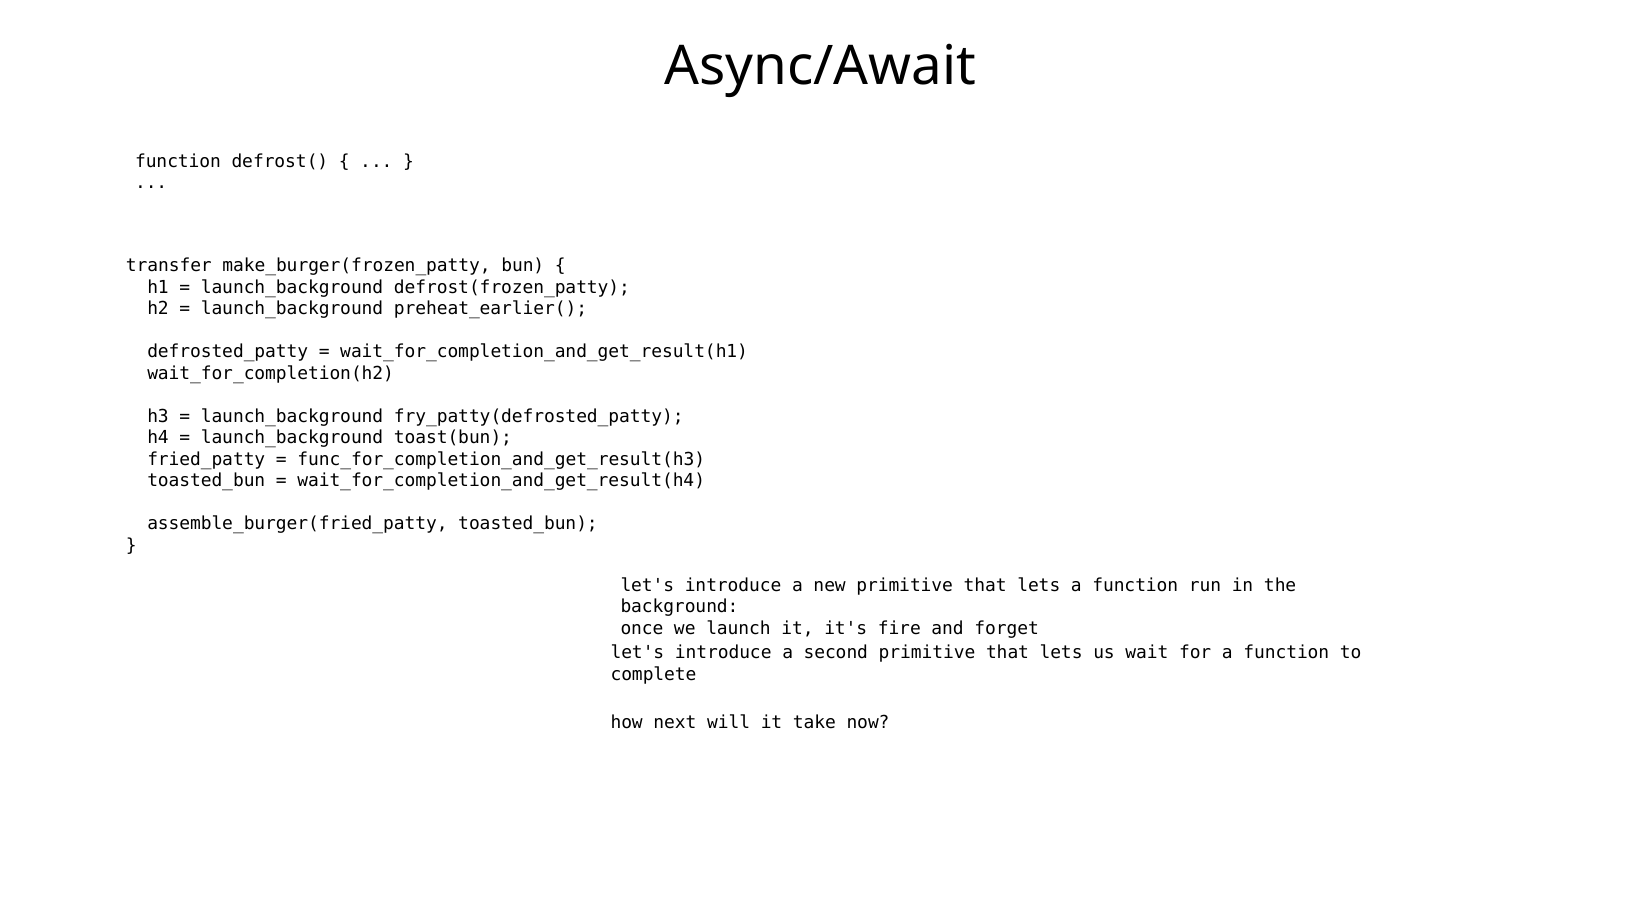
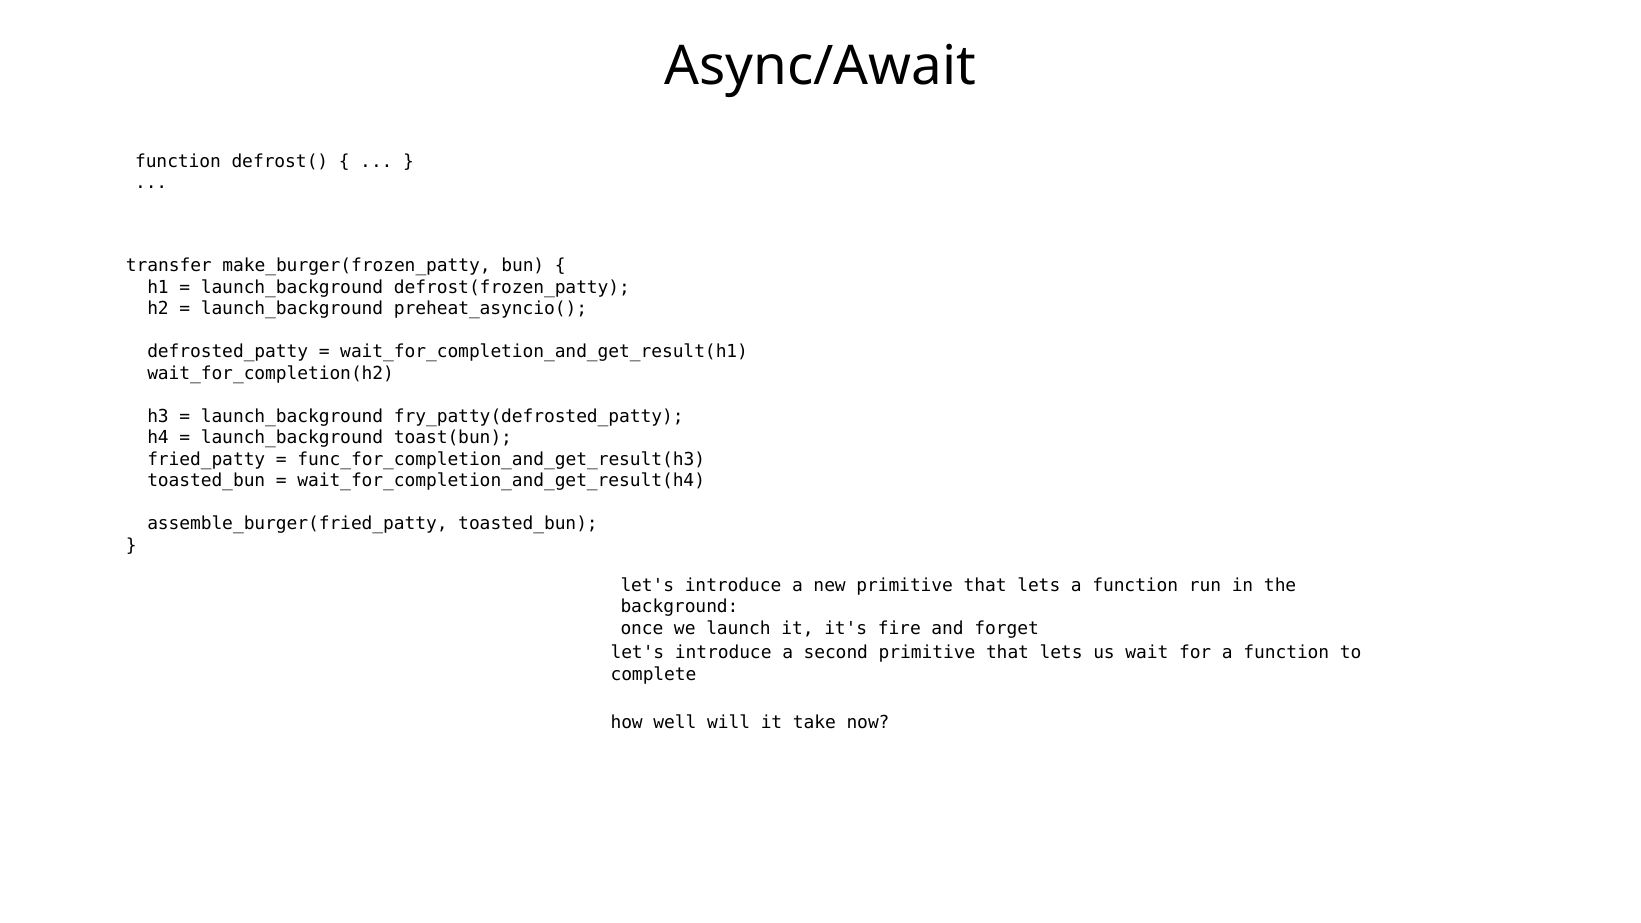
preheat_earlier(: preheat_earlier( -> preheat_asyncio(
next: next -> well
